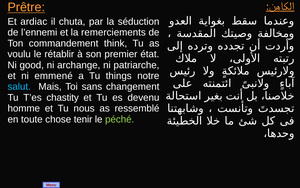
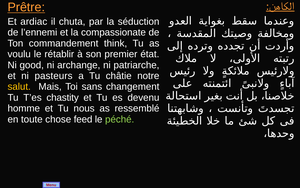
remerciements: remerciements -> compassionate
emmené: emmené -> pasteurs
things: things -> châtie
salut colour: light blue -> yellow
tenir: tenir -> feed
